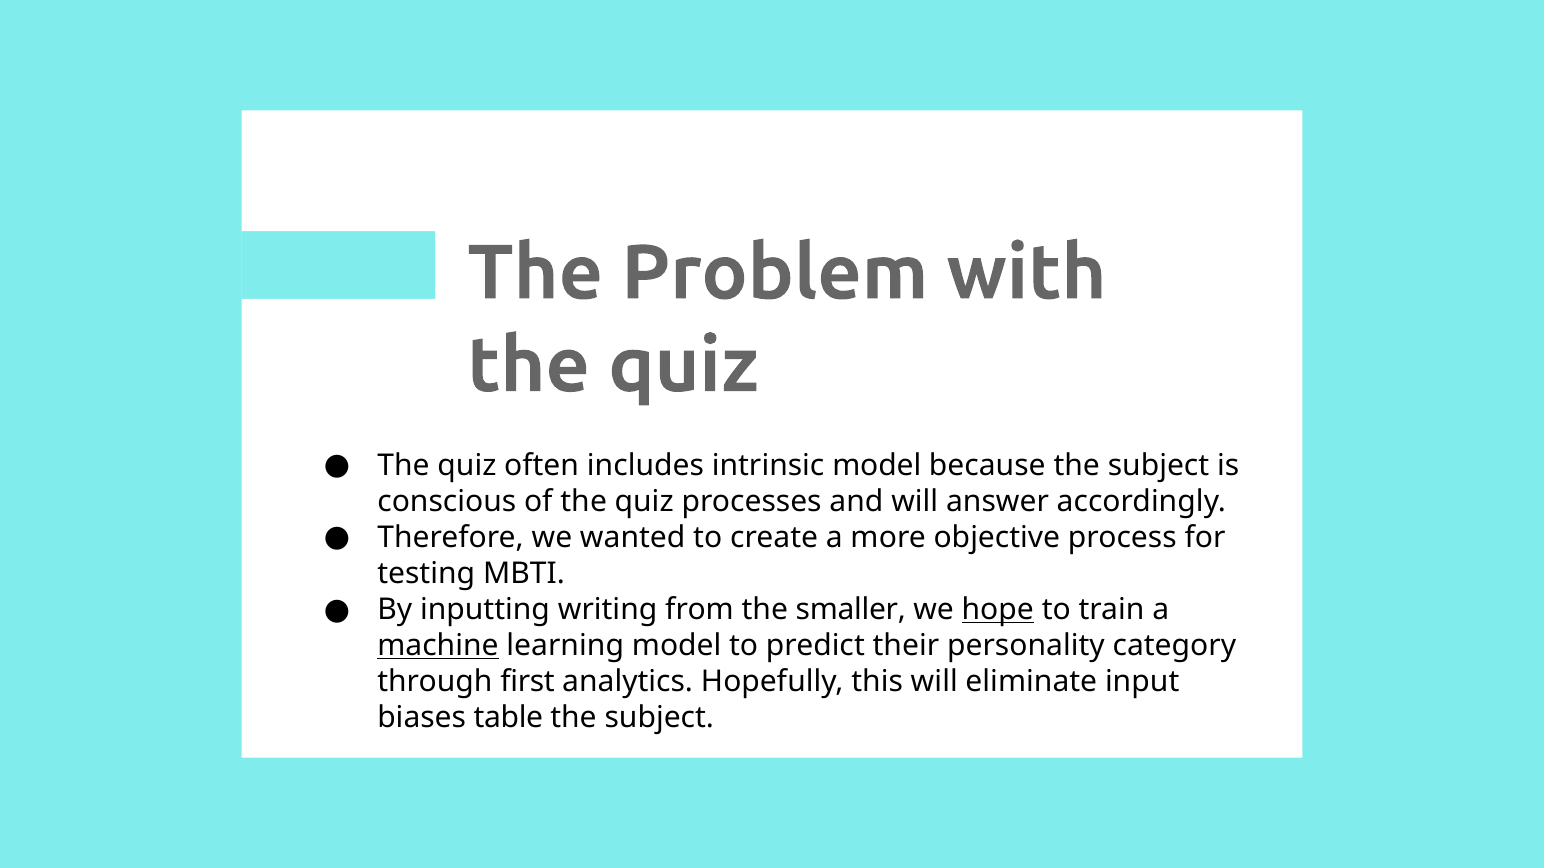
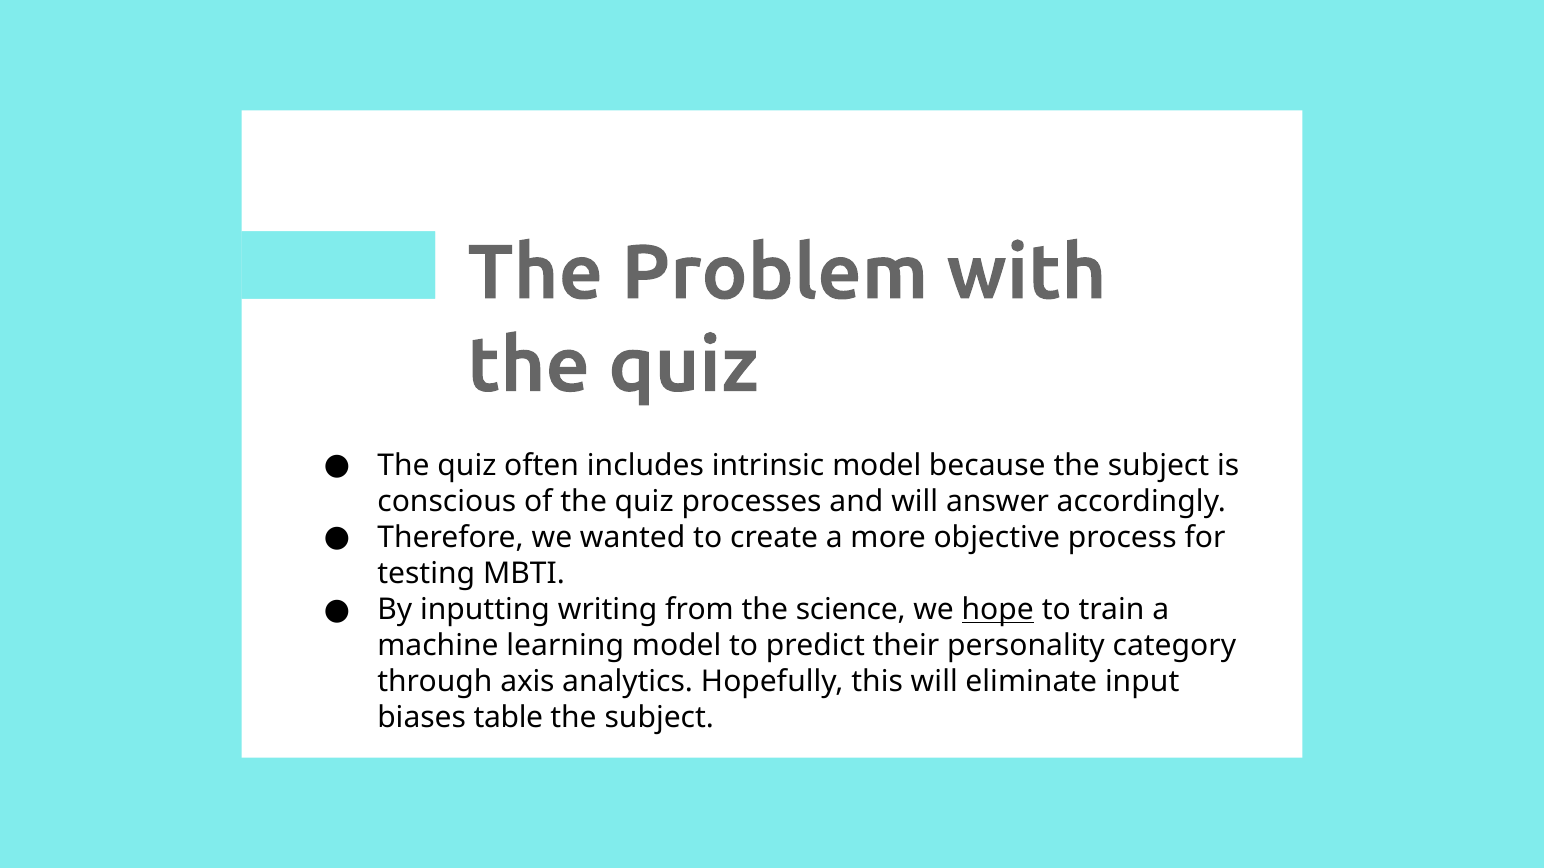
smaller: smaller -> science
machine underline: present -> none
first: first -> axis
